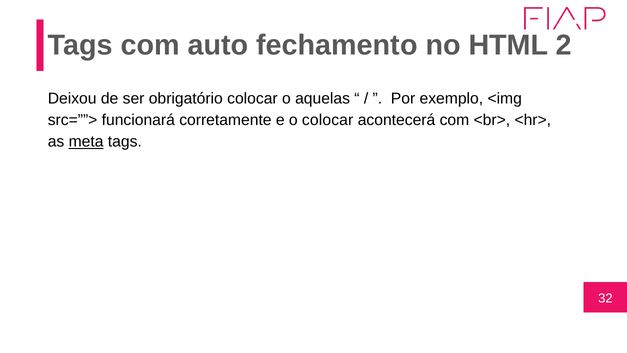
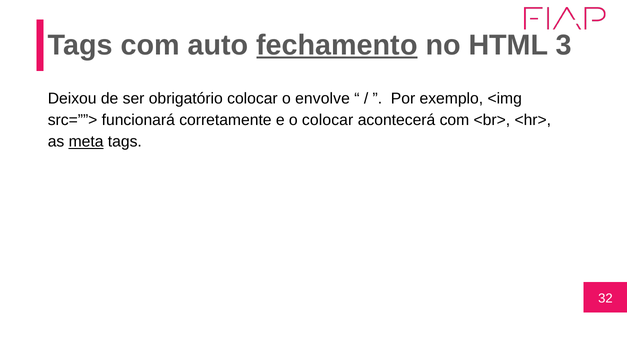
fechamento underline: none -> present
2: 2 -> 3
aquelas: aquelas -> envolve
